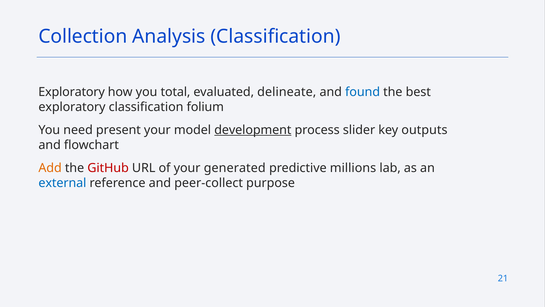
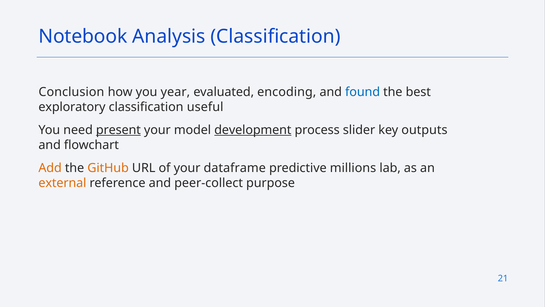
Collection: Collection -> Notebook
Exploratory at (72, 92): Exploratory -> Conclusion
total: total -> year
delineate: delineate -> encoding
folium: folium -> useful
present underline: none -> present
GitHub colour: red -> orange
generated: generated -> dataframe
external colour: blue -> orange
